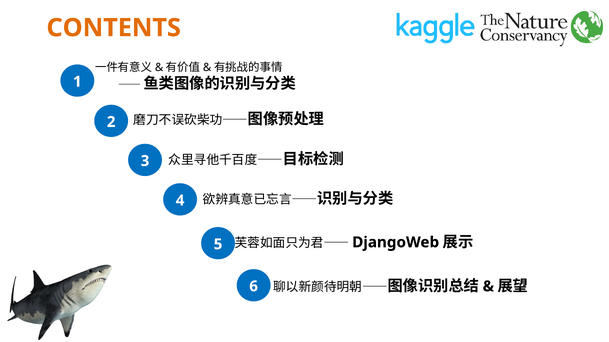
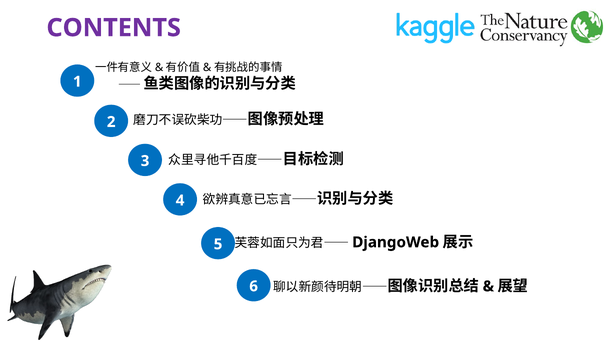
CONTENTS colour: orange -> purple
